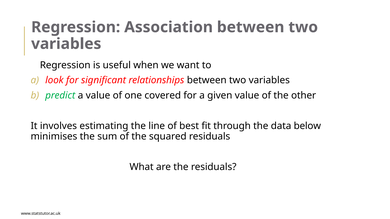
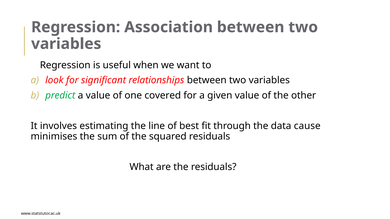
below: below -> cause
